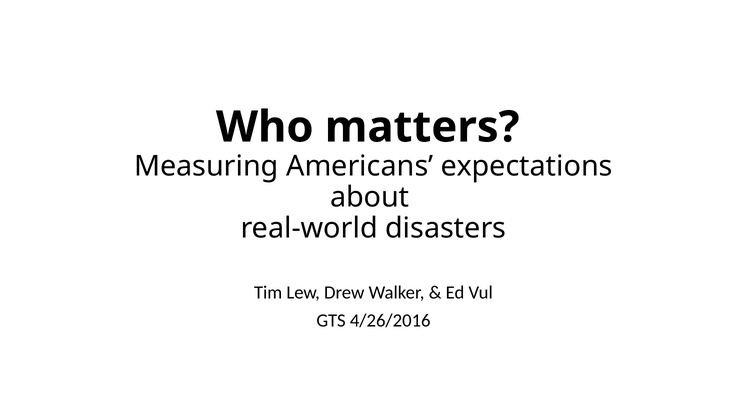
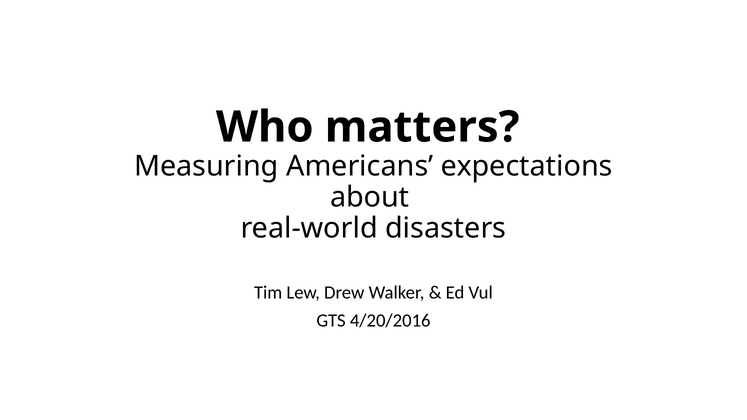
4/26/2016: 4/26/2016 -> 4/20/2016
